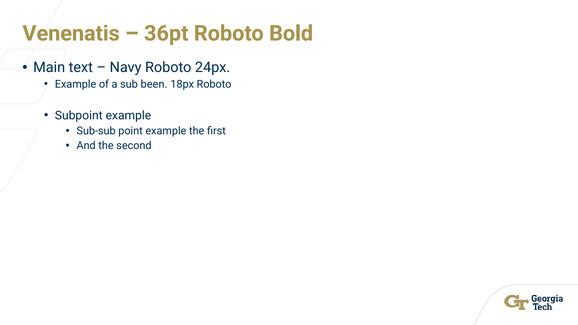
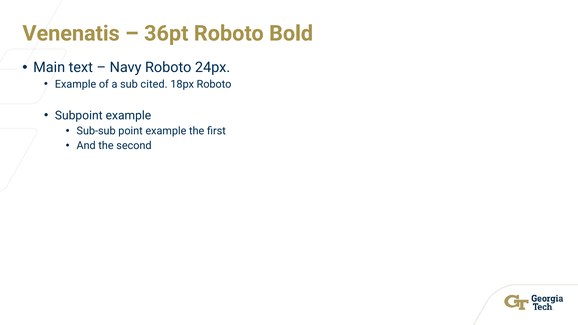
been: been -> cited
